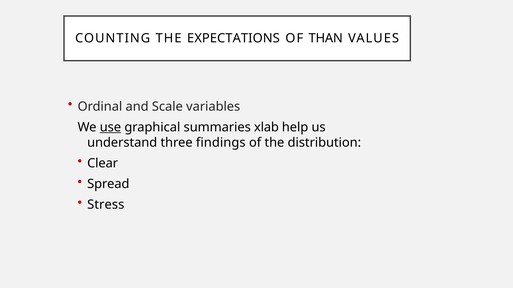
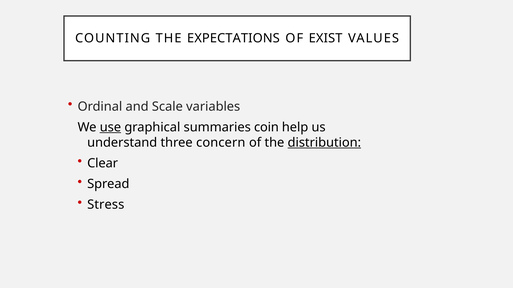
THAN: THAN -> EXIST
xlab: xlab -> coin
findings: findings -> concern
distribution underline: none -> present
